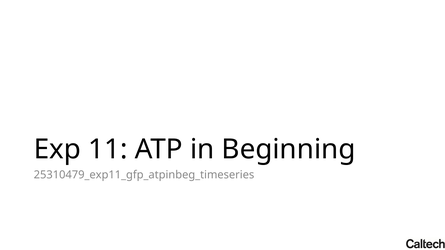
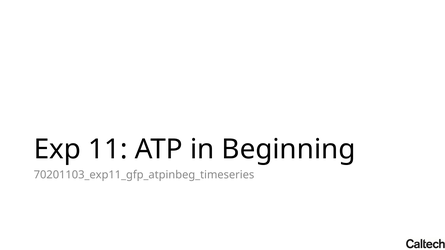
25310479_exp11_gfp_atpinbeg_timeseries: 25310479_exp11_gfp_atpinbeg_timeseries -> 70201103_exp11_gfp_atpinbeg_timeseries
